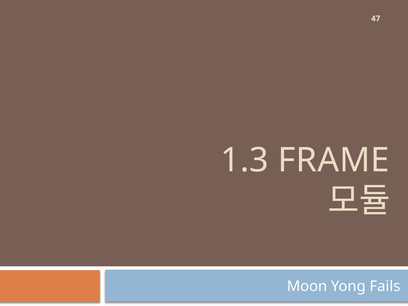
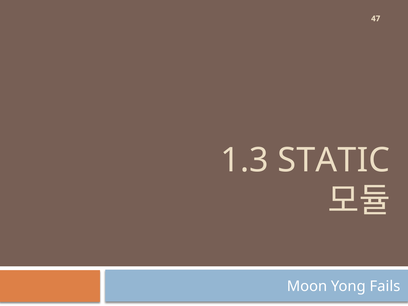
FRAME: FRAME -> STATIC
